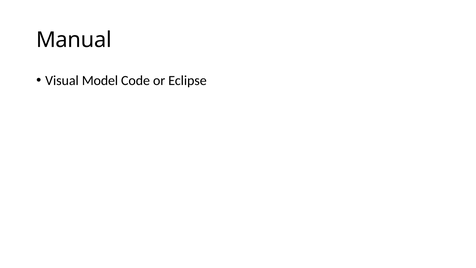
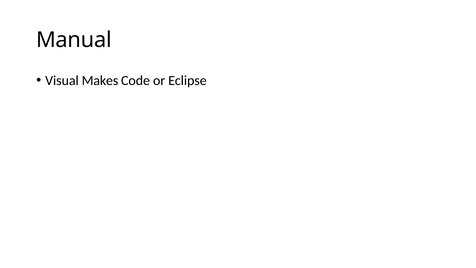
Model: Model -> Makes
